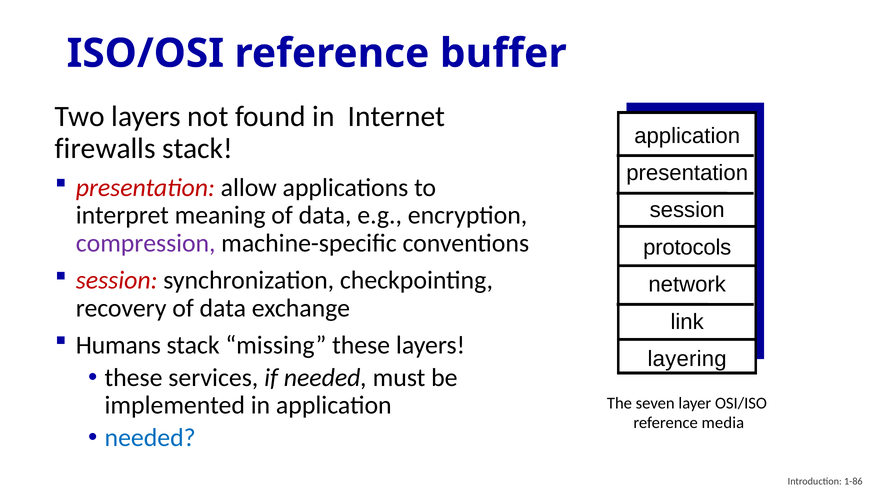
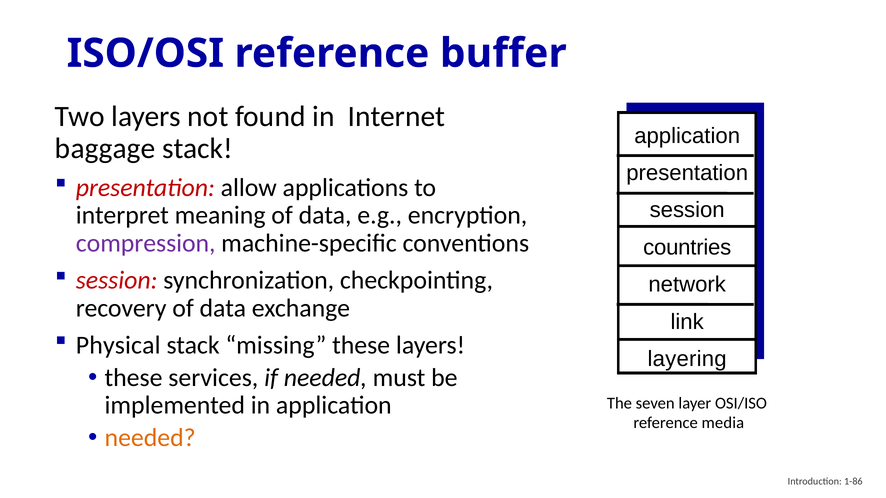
firewalls: firewalls -> baggage
protocols: protocols -> countries
Humans: Humans -> Physical
needed at (150, 438) colour: blue -> orange
